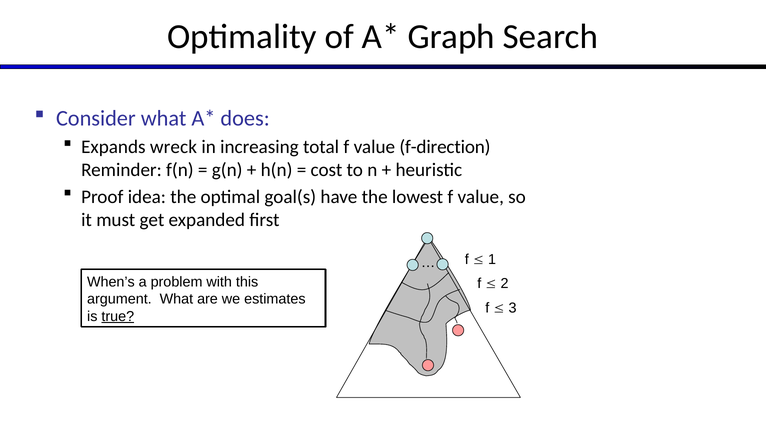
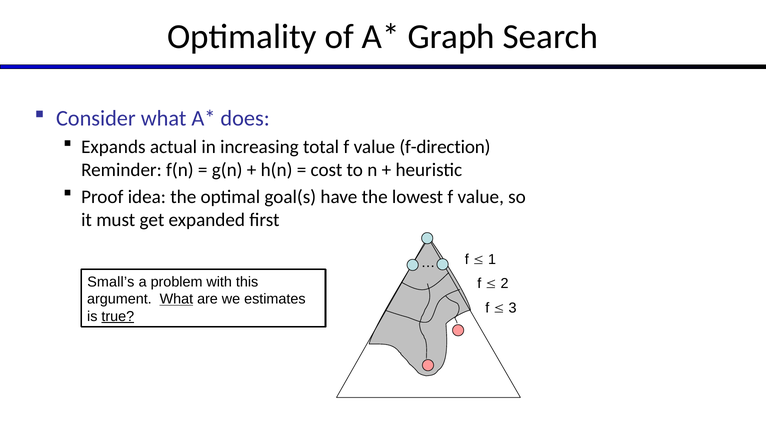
wreck: wreck -> actual
When’s: When’s -> Small’s
What at (176, 299) underline: none -> present
